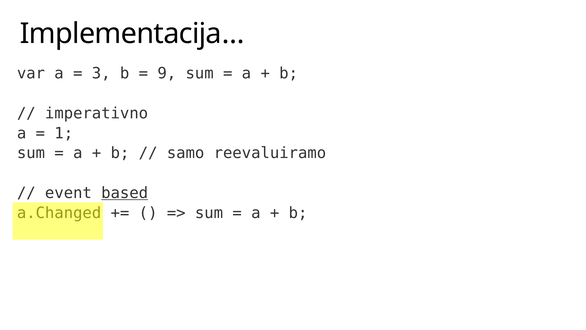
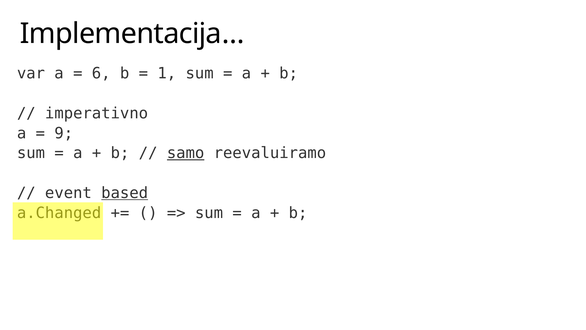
3: 3 -> 6
9: 9 -> 1
1: 1 -> 9
samo underline: none -> present
